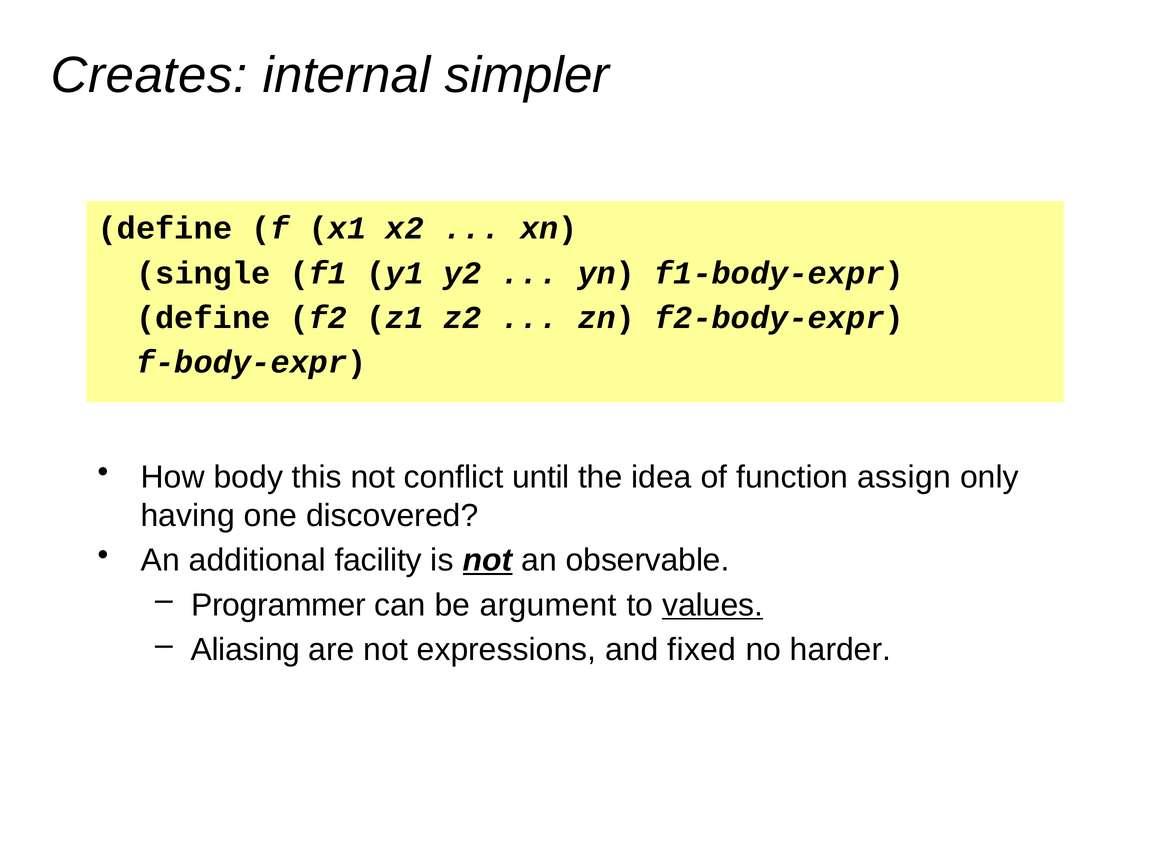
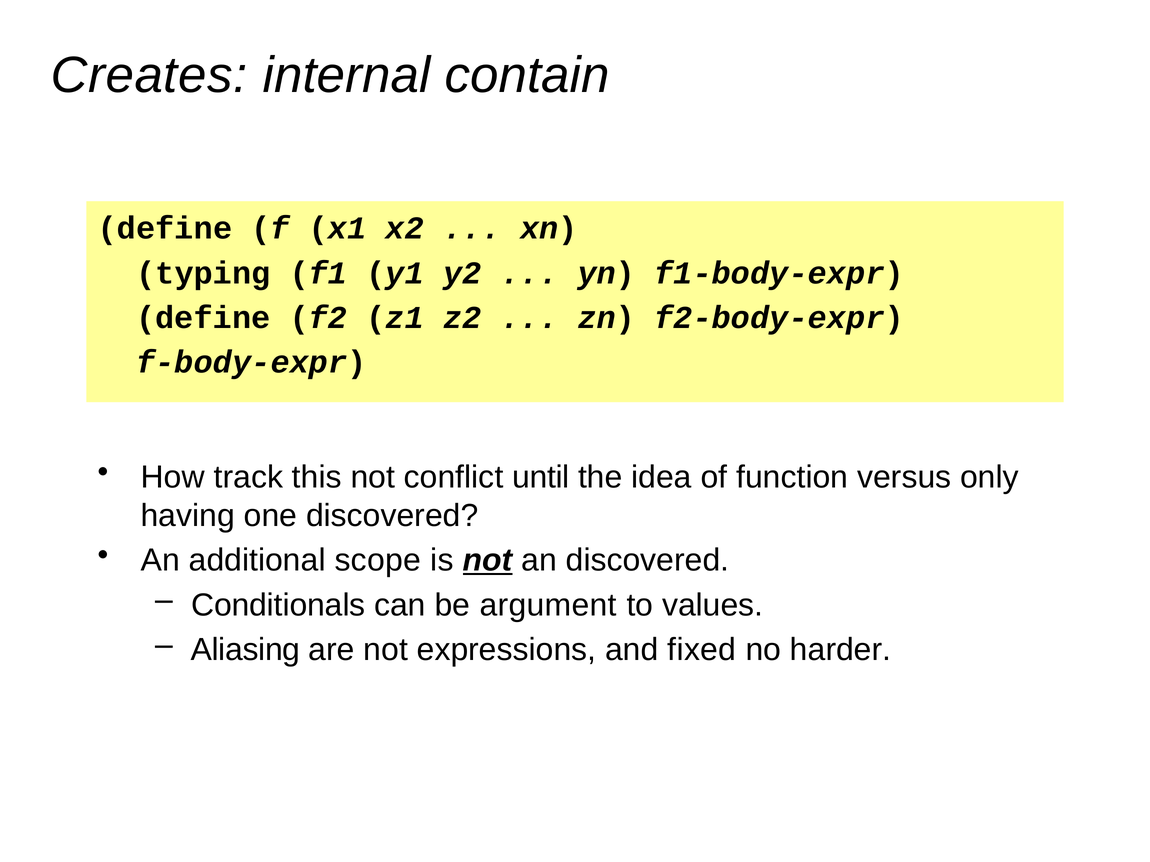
simpler: simpler -> contain
single: single -> typing
body: body -> track
assign: assign -> versus
facility: facility -> scope
an observable: observable -> discovered
Programmer: Programmer -> Conditionals
values underline: present -> none
